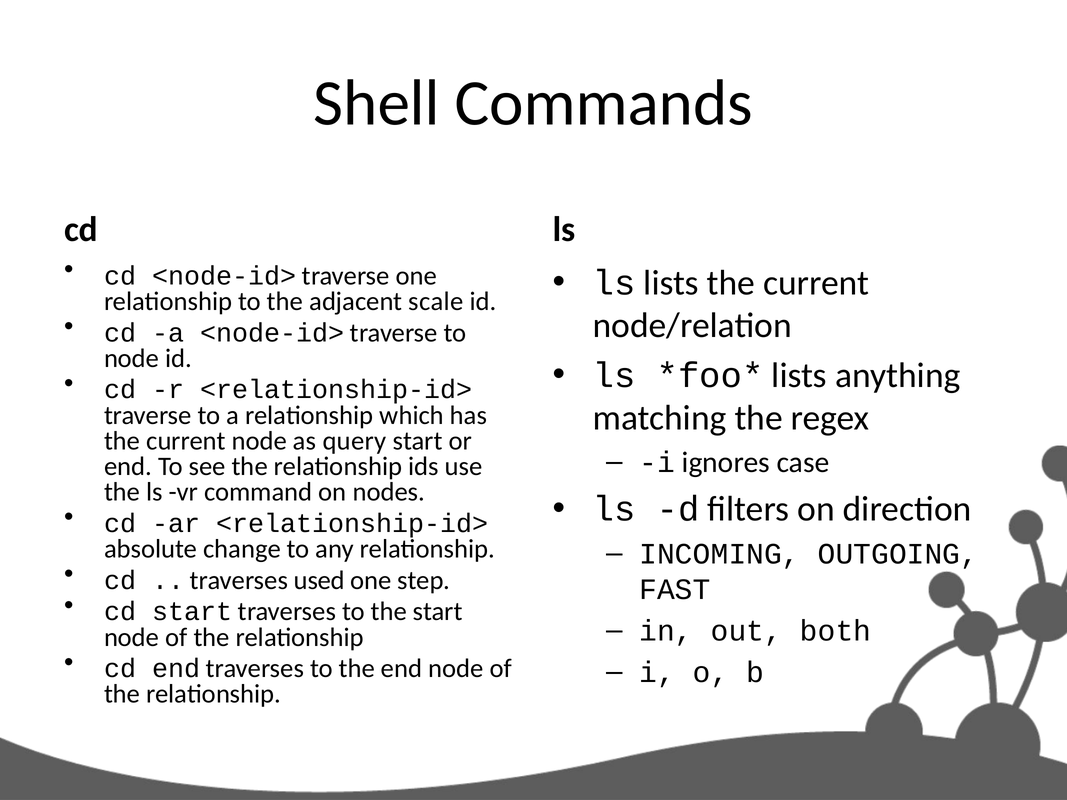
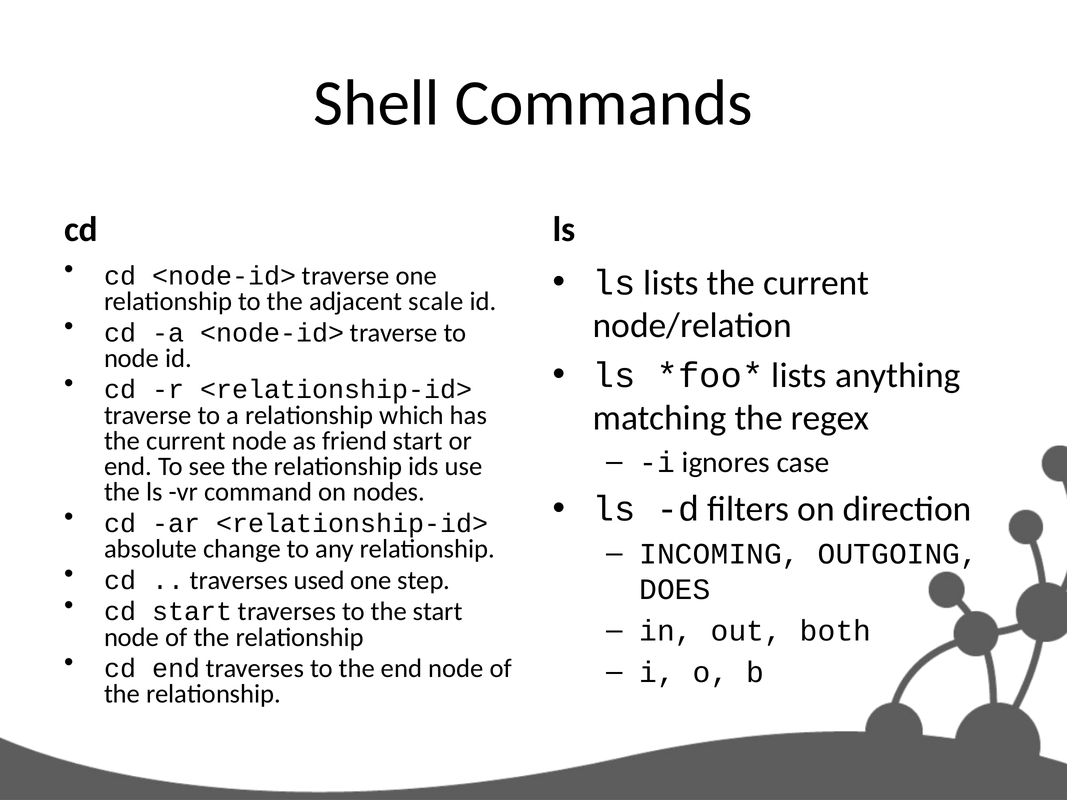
query: query -> friend
FAST: FAST -> DOES
